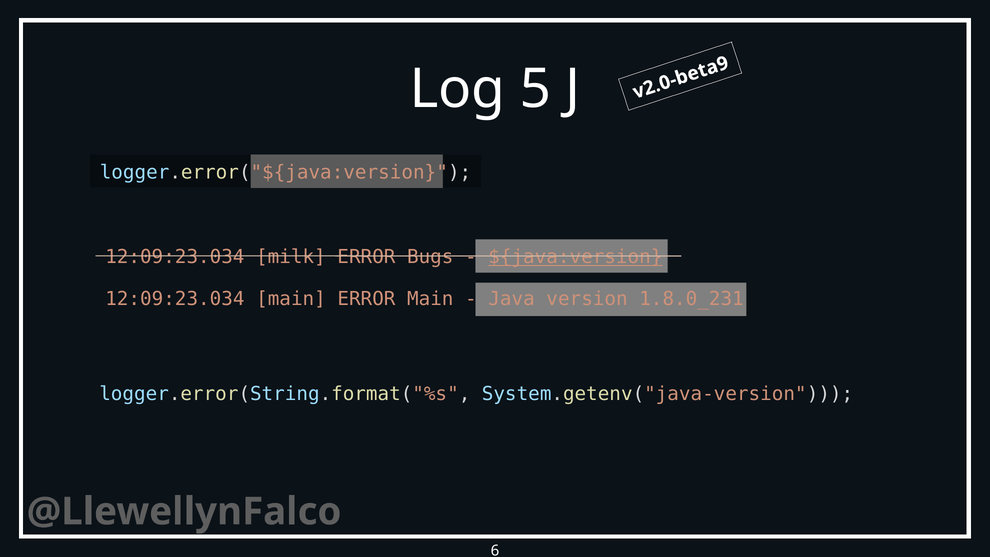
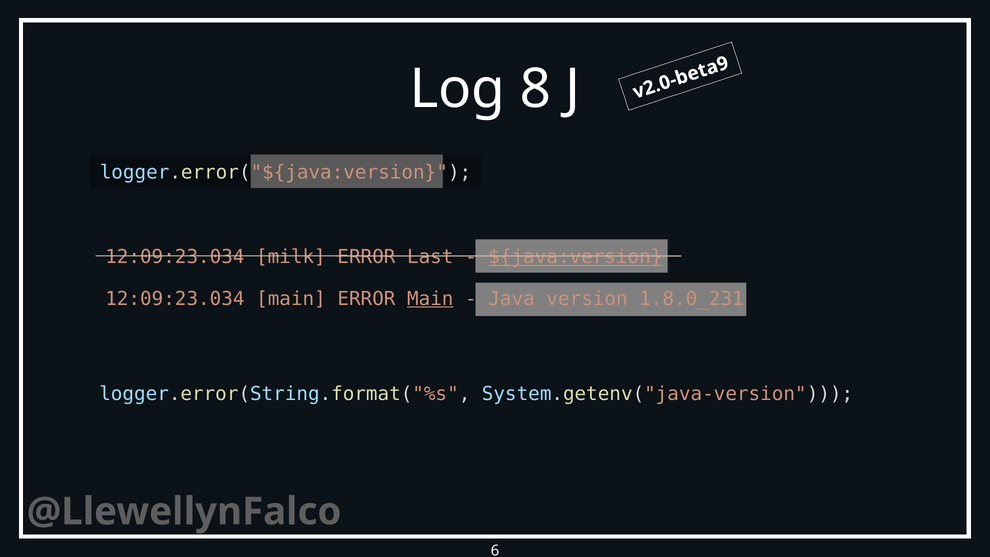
5: 5 -> 8
Bugs: Bugs -> Last
Main at (430, 299) underline: none -> present
